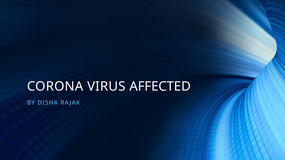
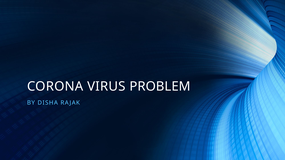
AFFECTED: AFFECTED -> PROBLEM
